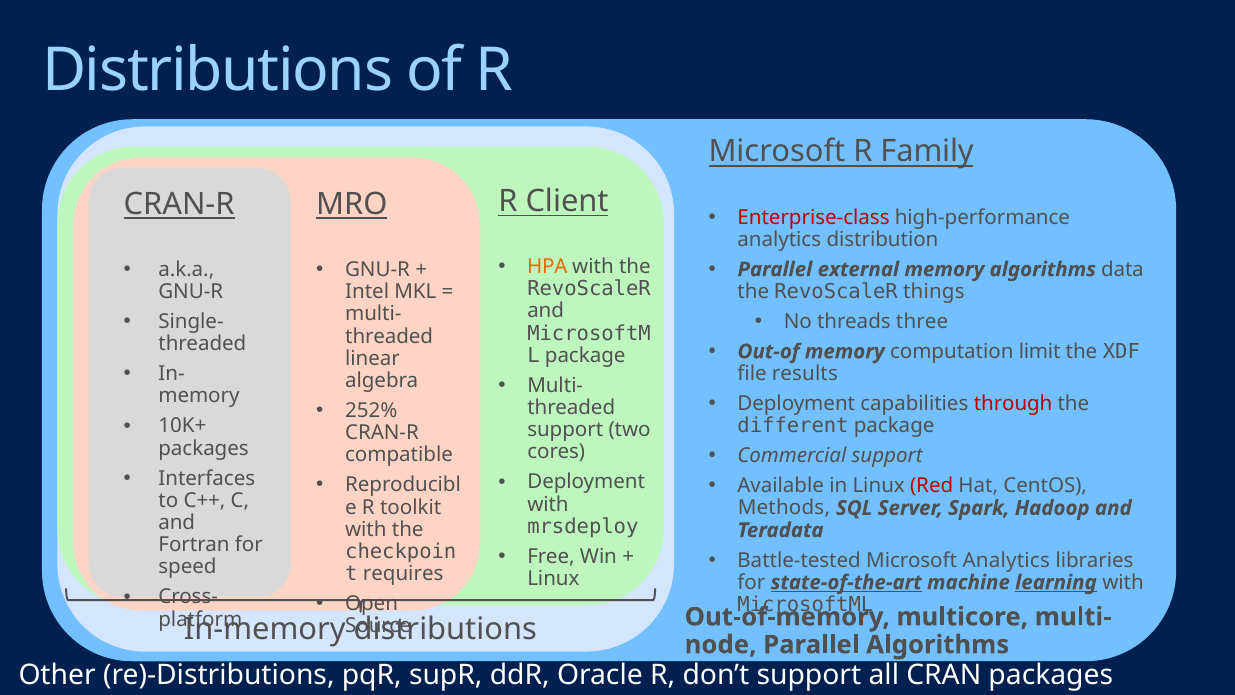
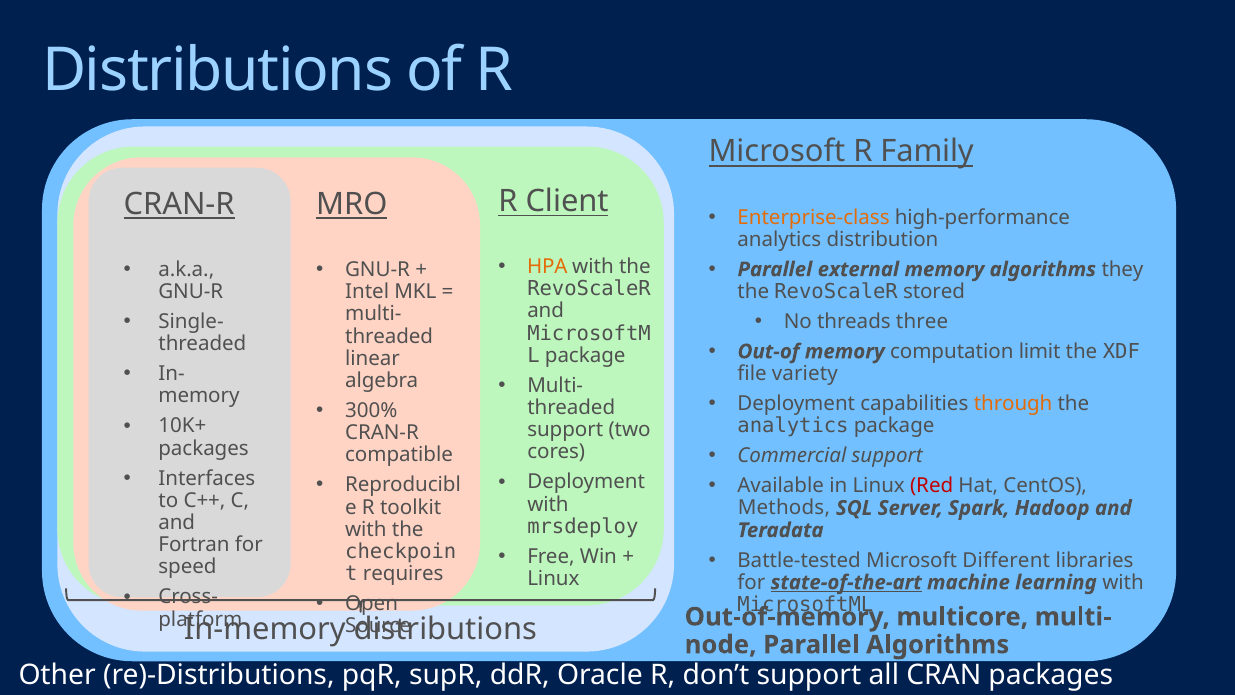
Enterprise-class colour: red -> orange
data: data -> they
things: things -> stored
results: results -> variety
through colour: red -> orange
252%: 252% -> 300%
different at (793, 426): different -> analytics
Microsoft Analytics: Analytics -> Different
learning underline: present -> none
